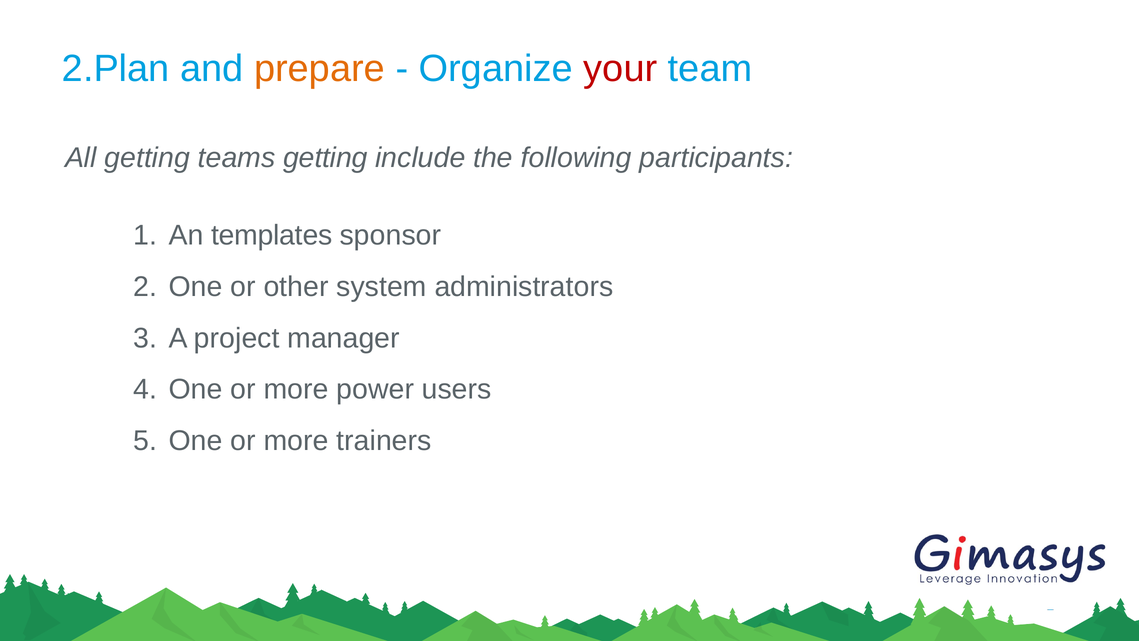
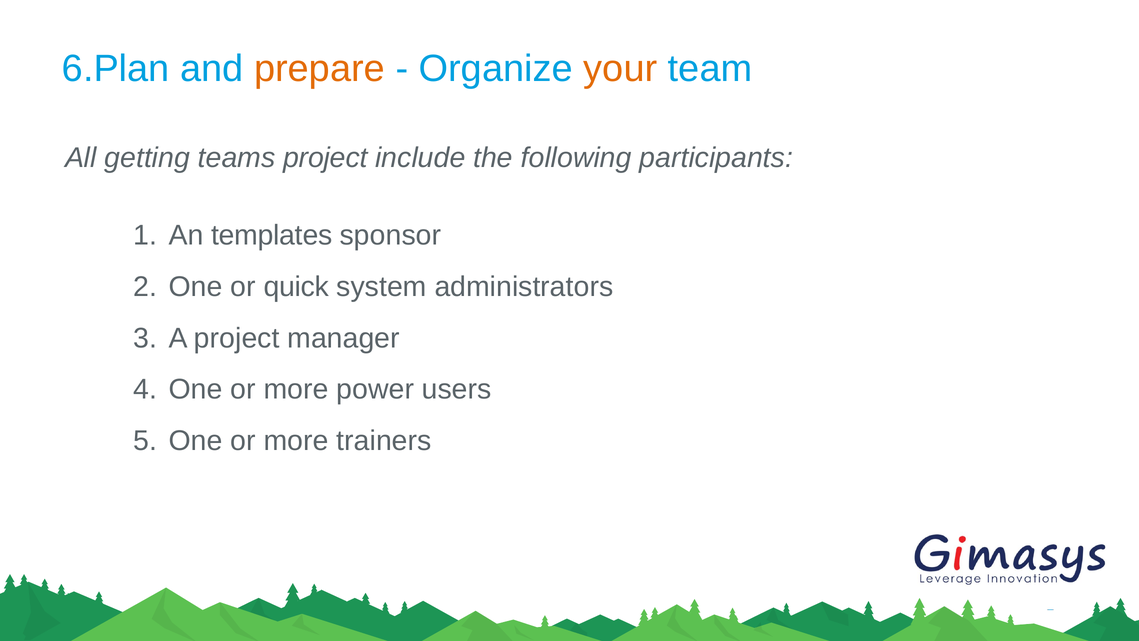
2.Plan: 2.Plan -> 6.Plan
your colour: red -> orange
teams getting: getting -> project
other: other -> quick
